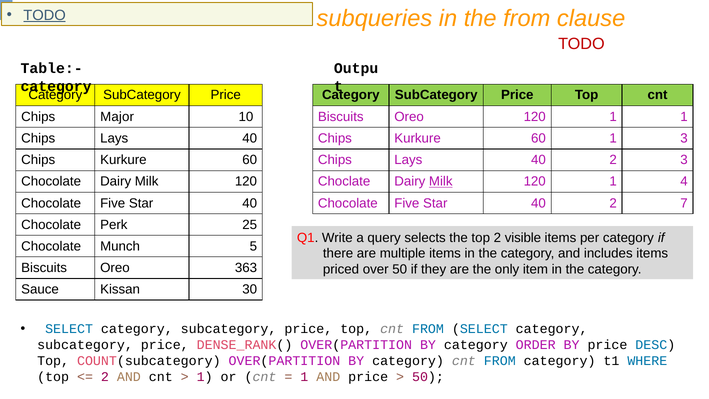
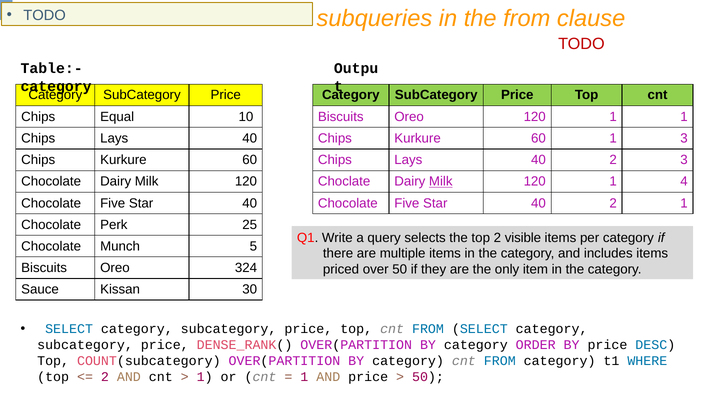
TODO at (45, 15) underline: present -> none
Major: Major -> Equal
2 7: 7 -> 1
363: 363 -> 324
